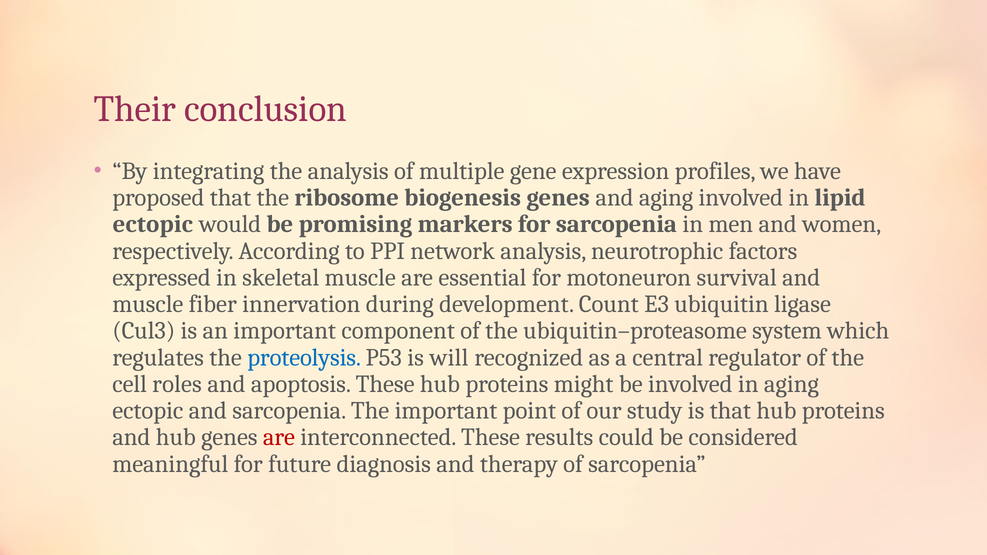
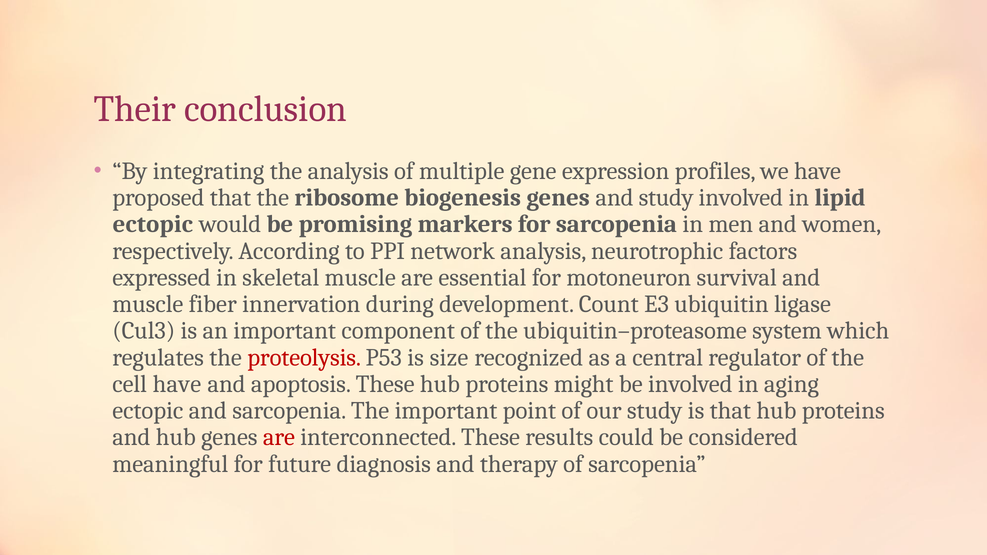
and aging: aging -> study
proteolysis colour: blue -> red
will: will -> size
cell roles: roles -> have
